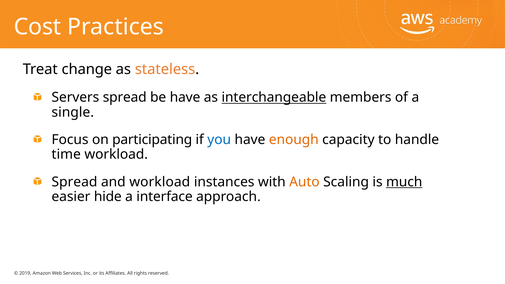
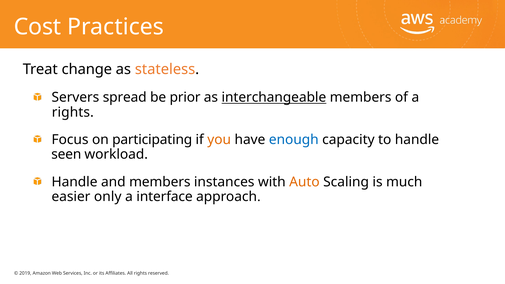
be have: have -> prior
single at (73, 112): single -> rights
you colour: blue -> orange
enough colour: orange -> blue
time: time -> seen
Spread at (74, 182): Spread -> Handle
and workload: workload -> members
much underline: present -> none
hide: hide -> only
